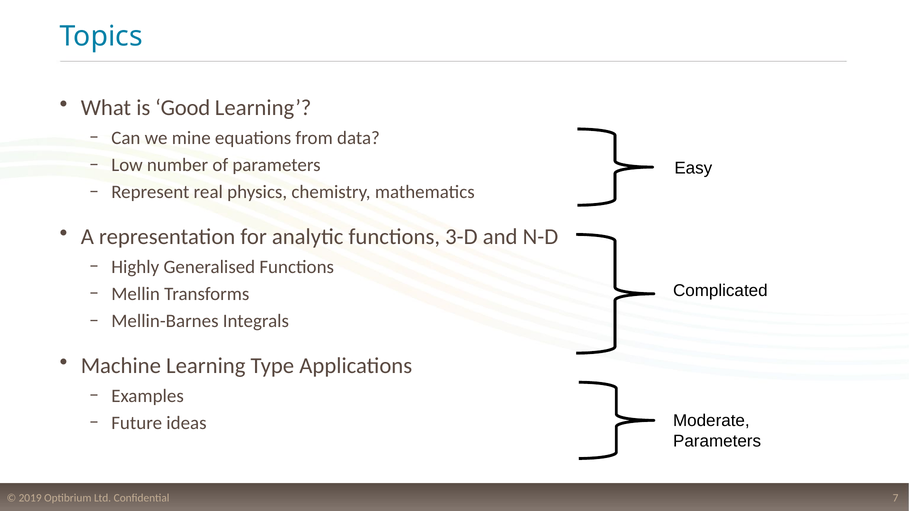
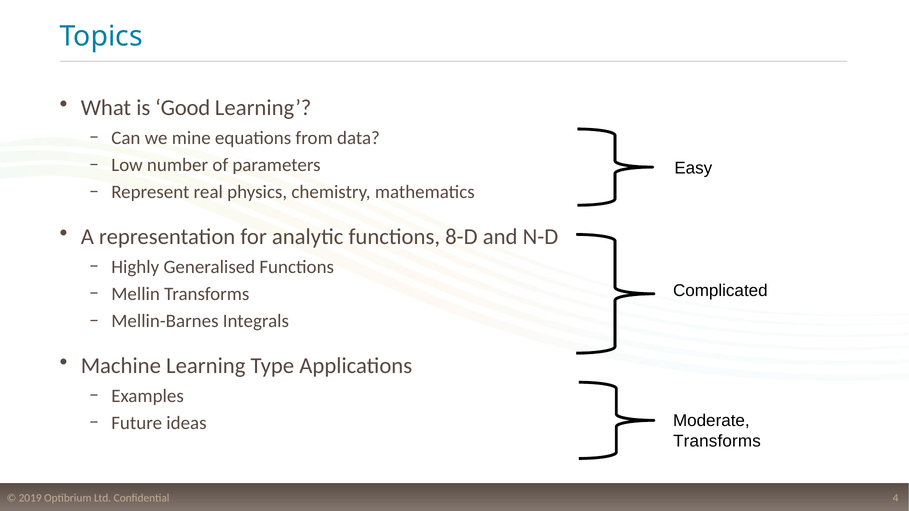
3-D: 3-D -> 8-D
Parameters at (717, 442): Parameters -> Transforms
7: 7 -> 4
